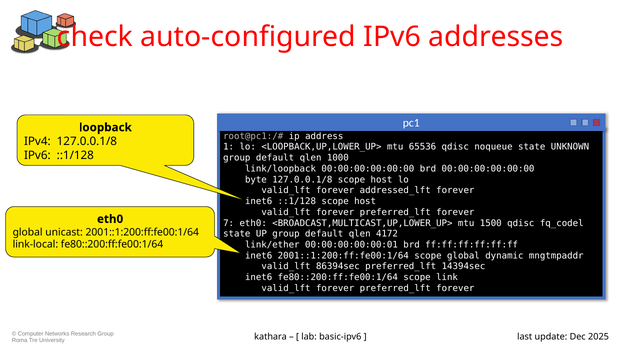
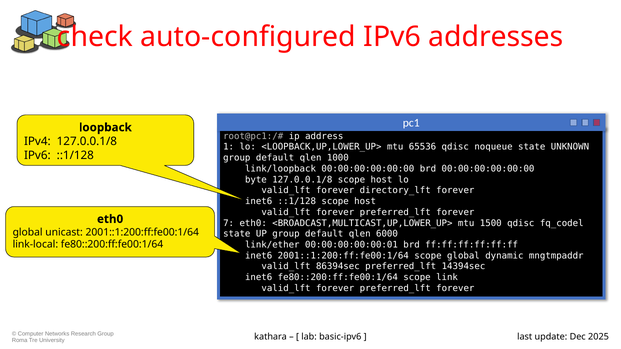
addressed_lft: addressed_lft -> directory_lft
4172: 4172 -> 6000
